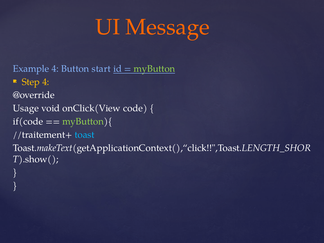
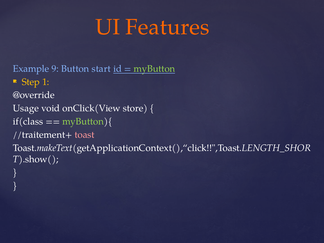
Message: Message -> Features
Example 4: 4 -> 9
Step 4: 4 -> 1
code: code -> store
if(code: if(code -> if(class
toast colour: light blue -> pink
